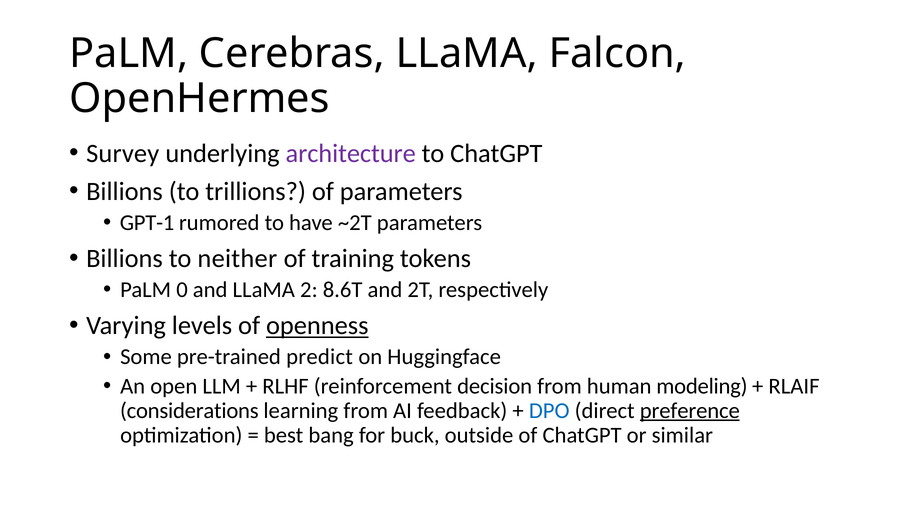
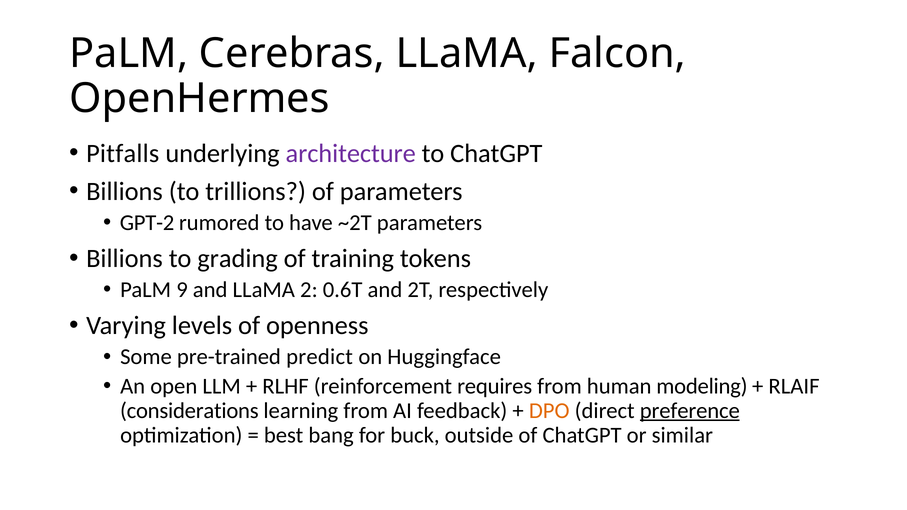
Survey: Survey -> Pitfalls
GPT-1: GPT-1 -> GPT-2
neither: neither -> grading
0: 0 -> 9
8.6T: 8.6T -> 0.6T
openness underline: present -> none
decision: decision -> requires
DPO colour: blue -> orange
